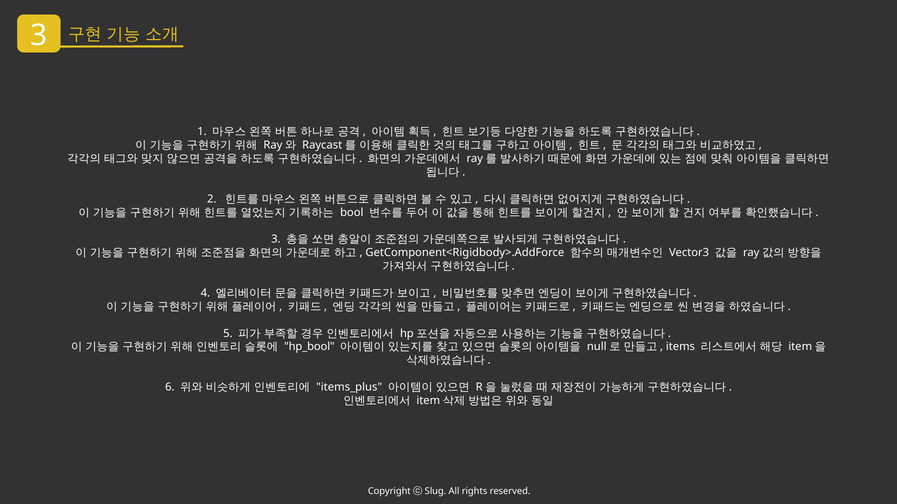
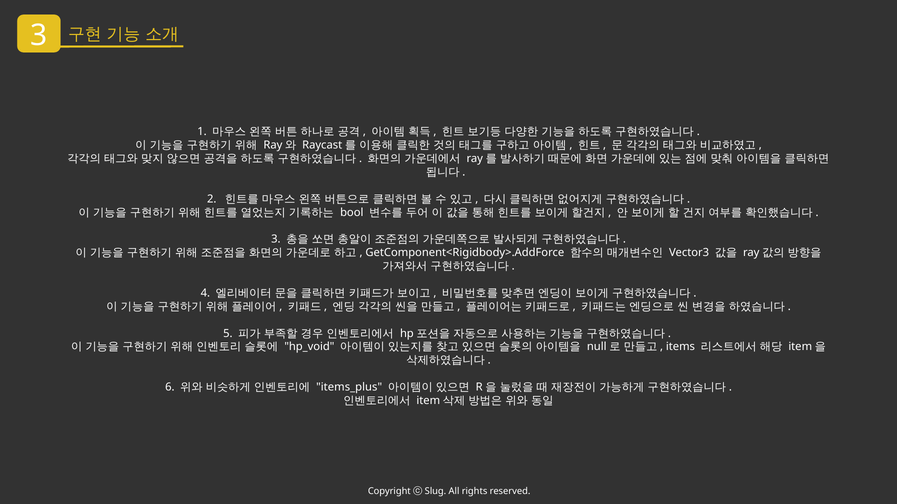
hp_bool: hp_bool -> hp_void
